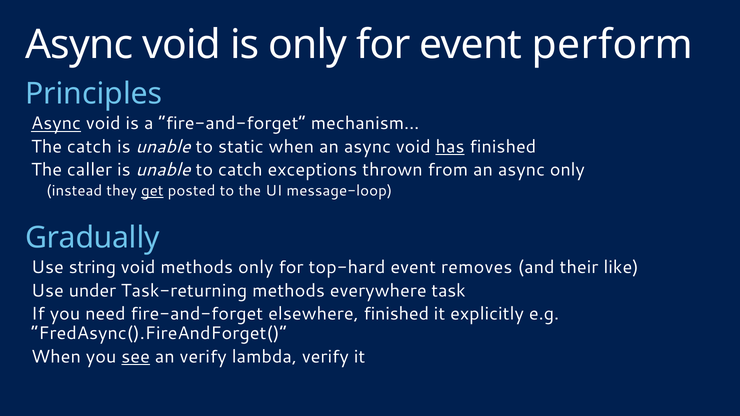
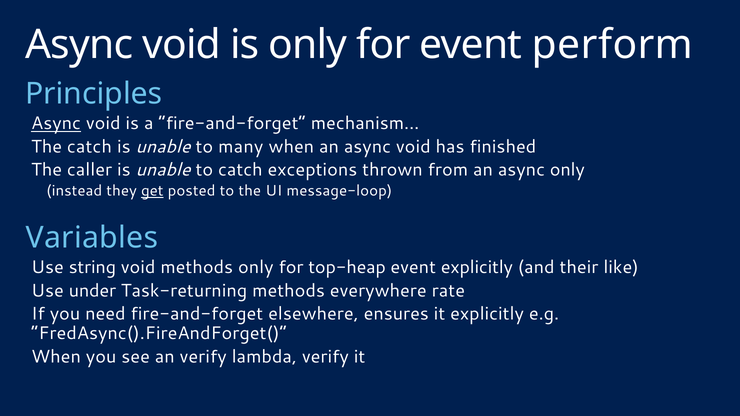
static: static -> many
has underline: present -> none
Gradually: Gradually -> Variables
top-hard: top-hard -> top-heap
event removes: removes -> explicitly
task: task -> rate
elsewhere finished: finished -> ensures
see underline: present -> none
